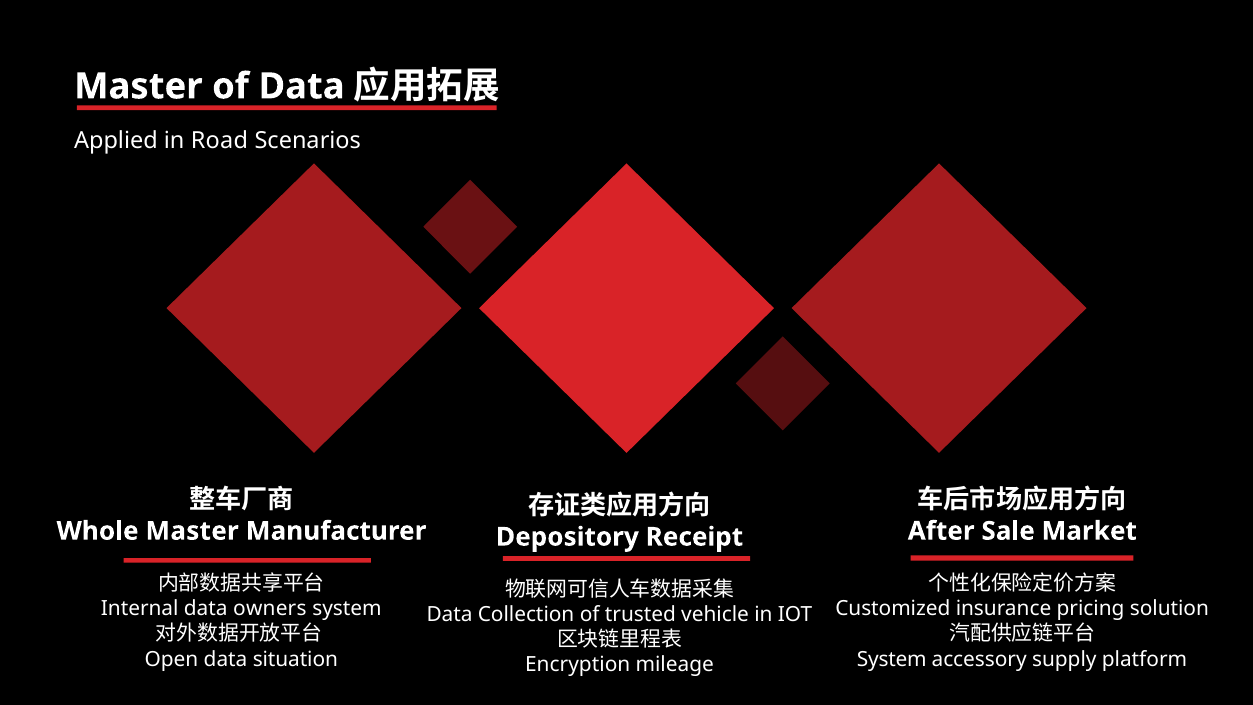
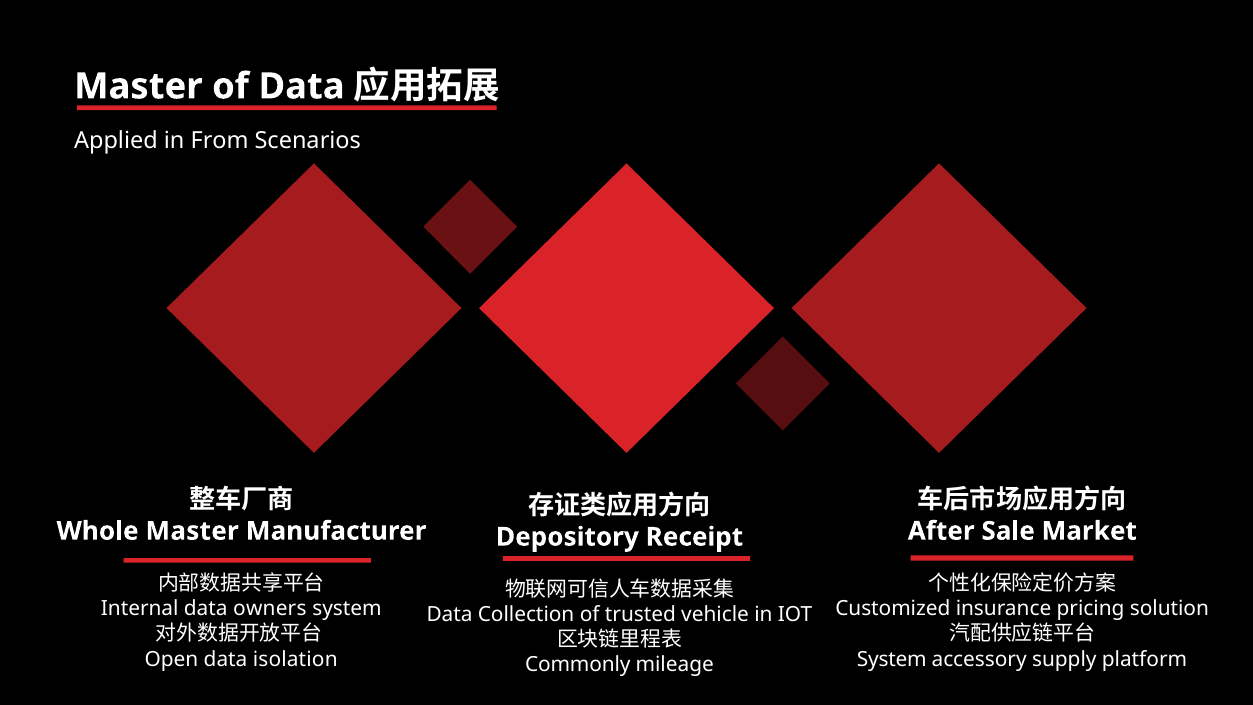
Road: Road -> From
situation: situation -> isolation
Encryption: Encryption -> Commonly
